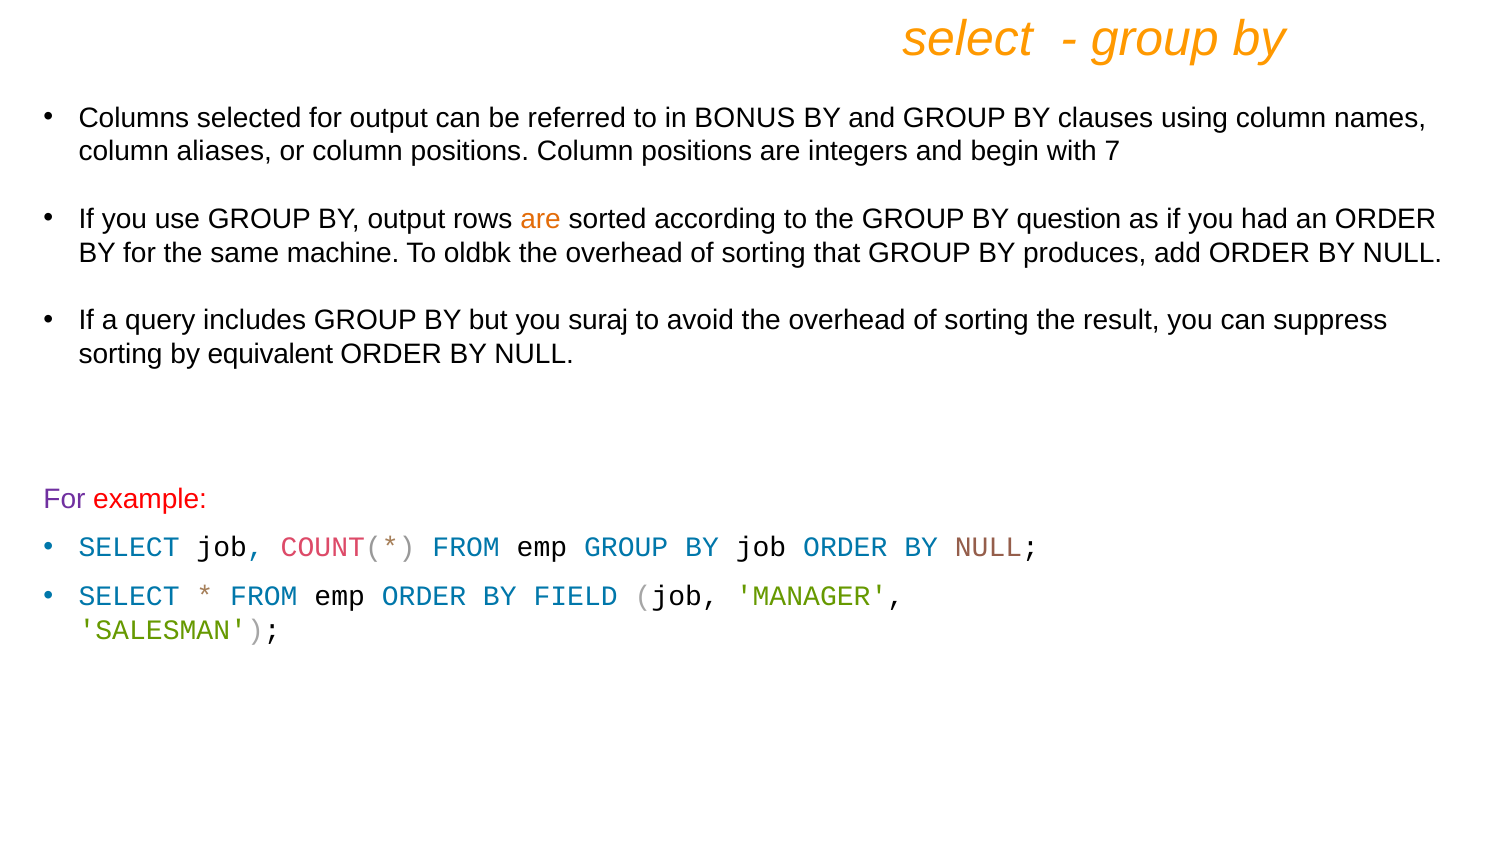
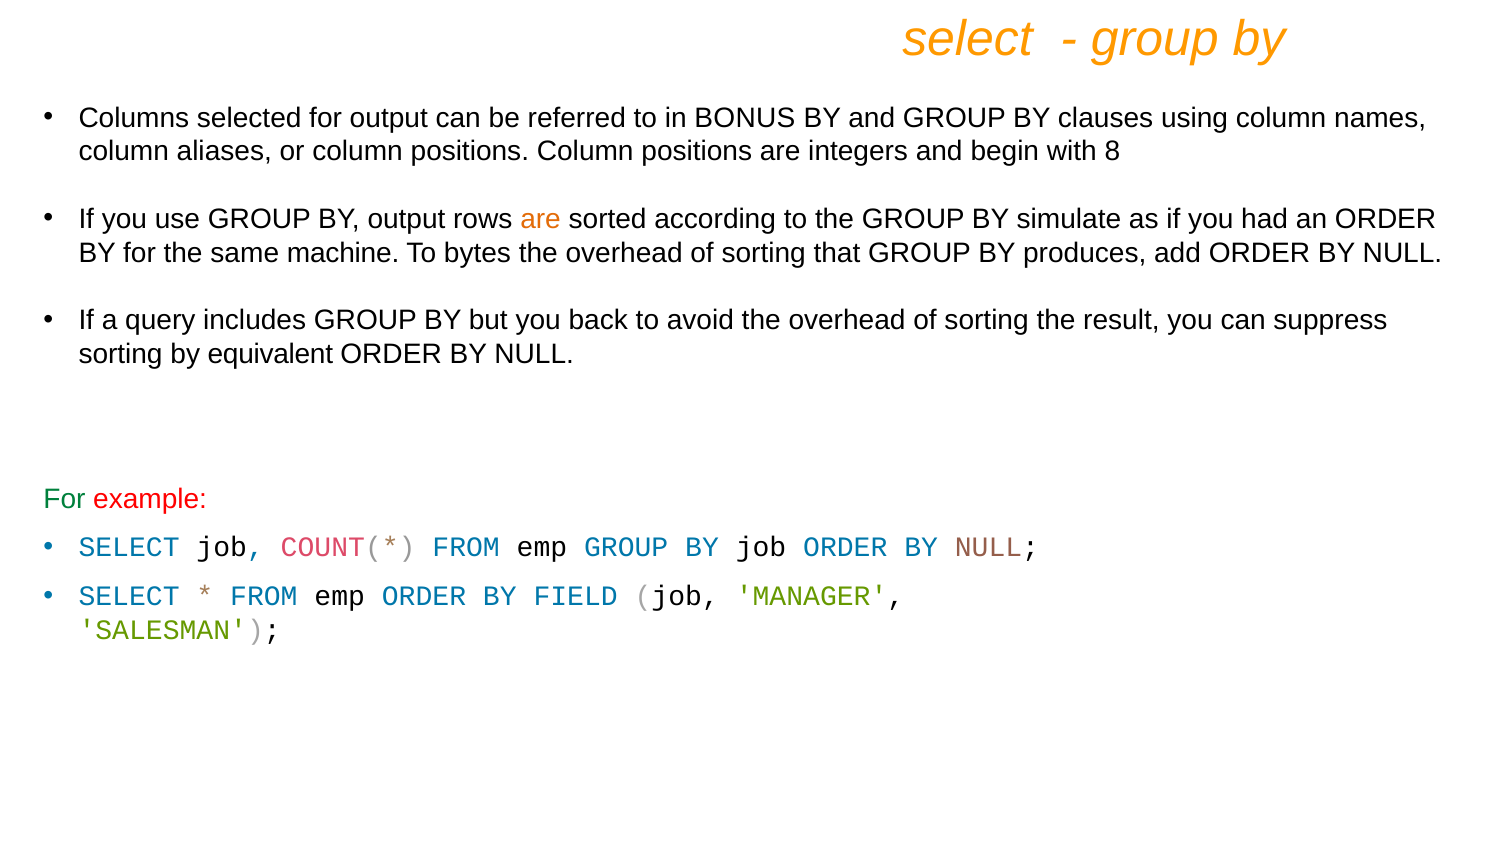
7: 7 -> 8
question: question -> simulate
oldbk: oldbk -> bytes
suraj: suraj -> back
For at (64, 499) colour: purple -> green
